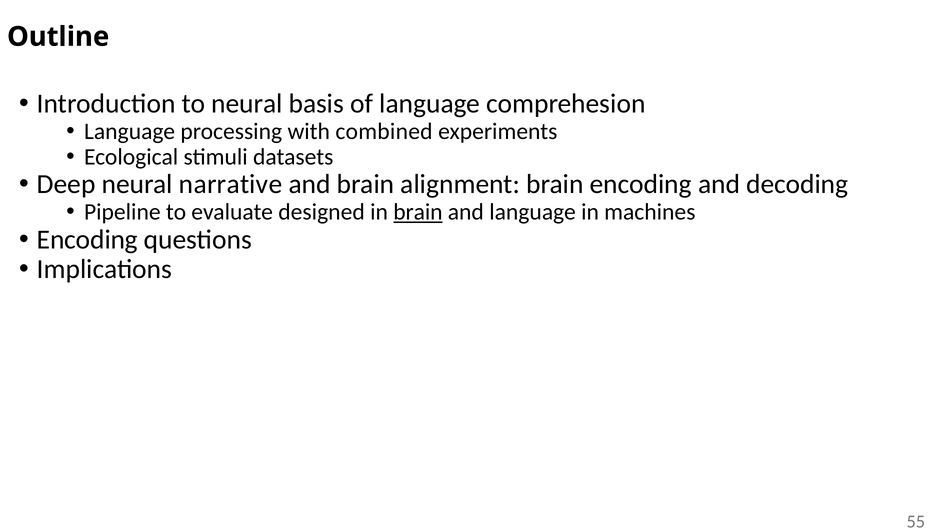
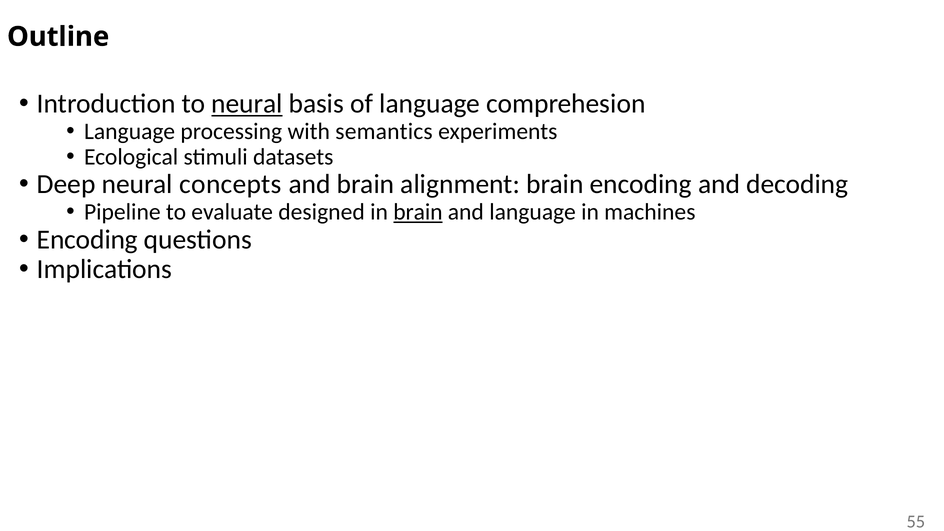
neural at (247, 104) underline: none -> present
combined: combined -> semantics
narrative: narrative -> concepts
